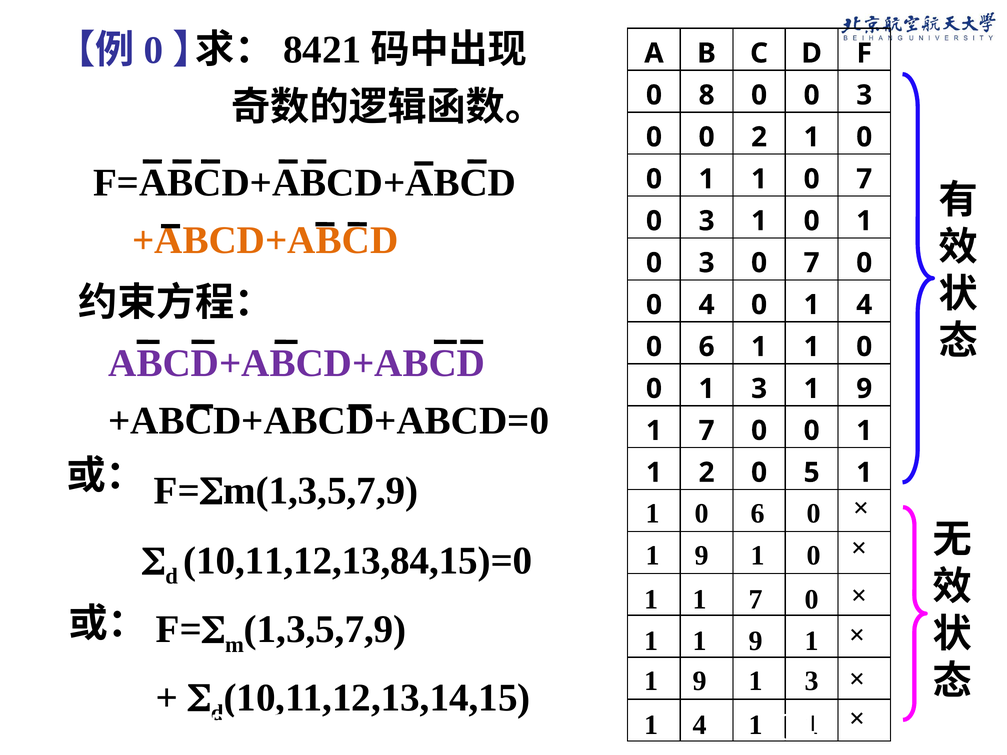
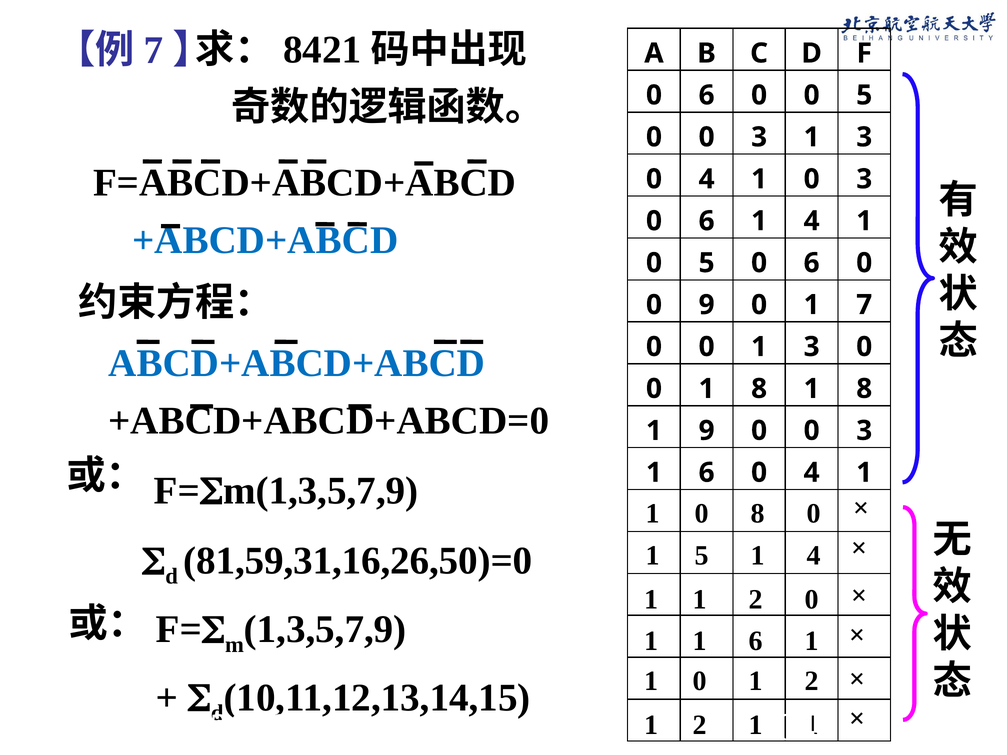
0 at (154, 51): 0 -> 7
8 at (707, 95): 8 -> 6
0 0 3: 3 -> 5
2 at (759, 137): 2 -> 3
0 at (864, 137): 0 -> 3
1 at (707, 179): 1 -> 4
1 0 7: 7 -> 3
3 at (707, 221): 3 -> 6
0 at (812, 221): 0 -> 4
+ABCD+ABCD colour: orange -> blue
3 at (707, 263): 3 -> 5
7 at (812, 263): 7 -> 6
0 4: 4 -> 9
0 1 4: 4 -> 7
6 at (707, 347): 6 -> 0
1 at (812, 347): 1 -> 3
ABCD+ABCD+ABCD colour: purple -> blue
0 1 3: 3 -> 8
9 at (864, 389): 9 -> 8
7 at (707, 431): 7 -> 9
1 at (864, 431): 1 -> 3
2 at (707, 473): 2 -> 6
5 at (812, 473): 5 -> 4
1 0 6: 6 -> 8
9 at (702, 556): 9 -> 5
0 at (814, 556): 0 -> 4
10,11,12,13,84,15)=0: 10,11,12,13,84,15)=0 -> 81,59,31,16,26,50)=0
1 1 7: 7 -> 2
9 at (756, 641): 9 -> 6
9 at (700, 681): 9 -> 0
3 at (812, 681): 3 -> 2
4 at (700, 725): 4 -> 2
